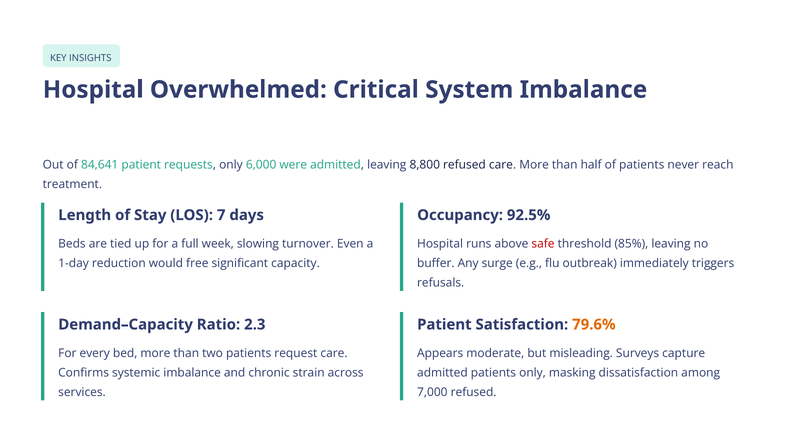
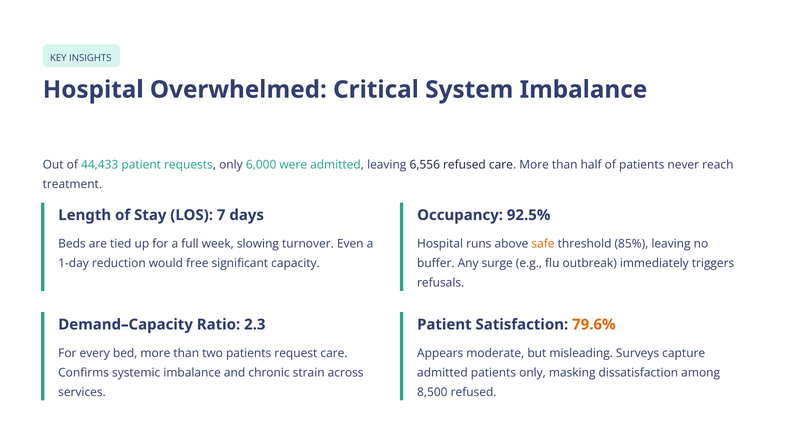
84,641: 84,641 -> 44,433
8,800: 8,800 -> 6,556
safe colour: red -> orange
7,000: 7,000 -> 8,500
